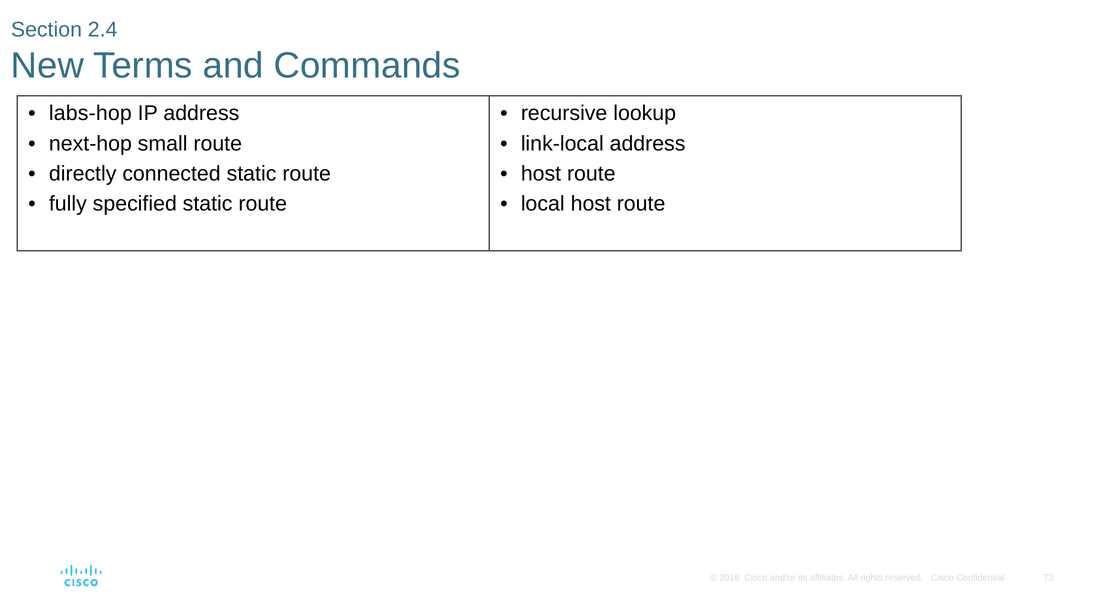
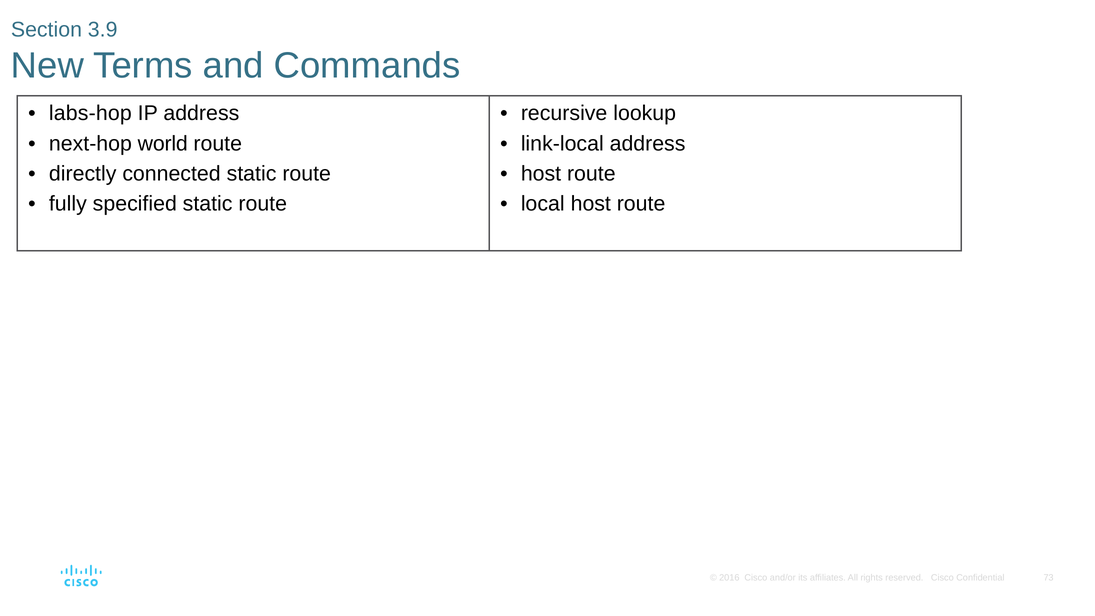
2.4: 2.4 -> 3.9
small: small -> world
